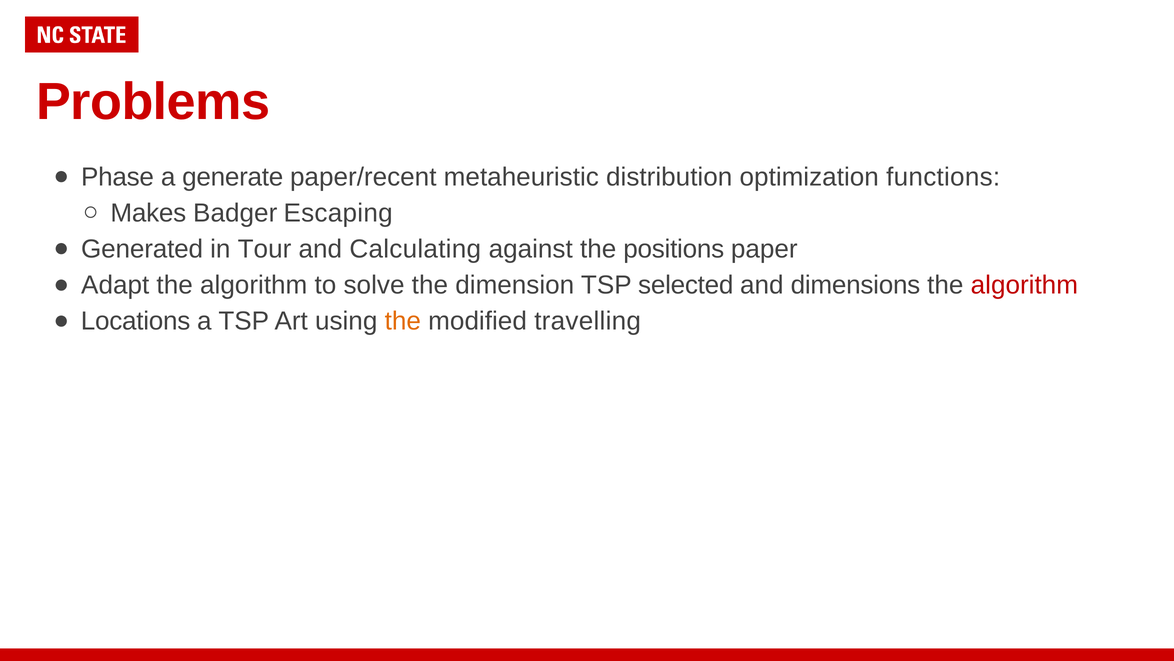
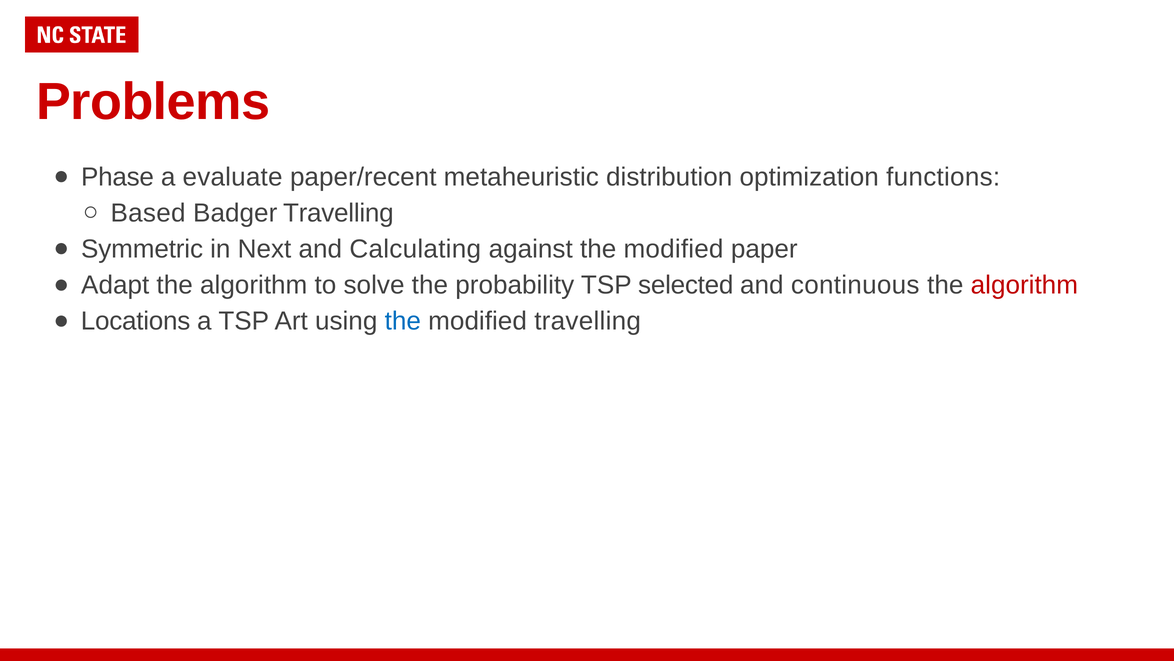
generate: generate -> evaluate
Makes: Makes -> Based
Badger Escaping: Escaping -> Travelling
Generated: Generated -> Symmetric
Tour: Tour -> Next
against the positions: positions -> modified
dimension: dimension -> probability
dimensions: dimensions -> continuous
the at (403, 321) colour: orange -> blue
